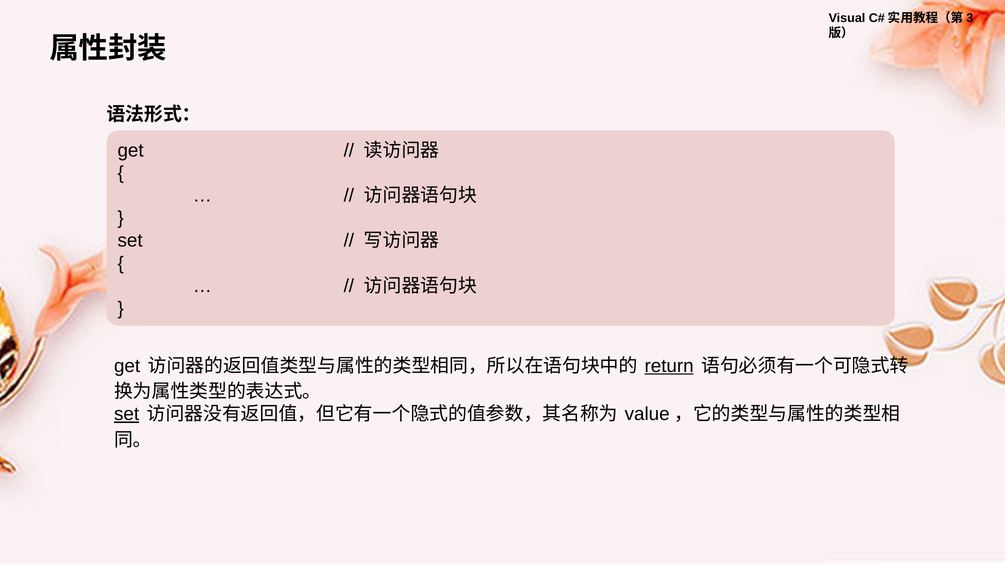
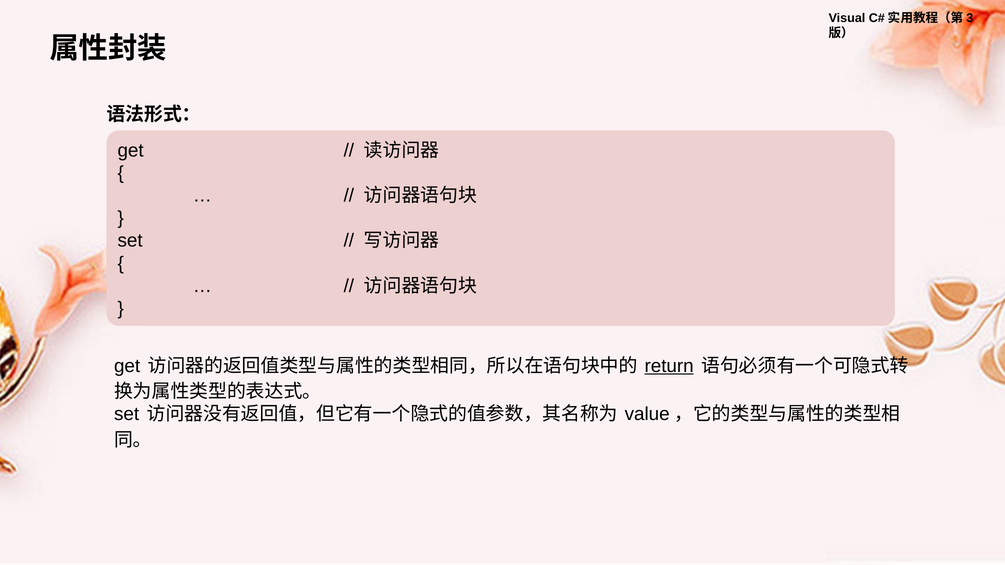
set at (127, 414) underline: present -> none
